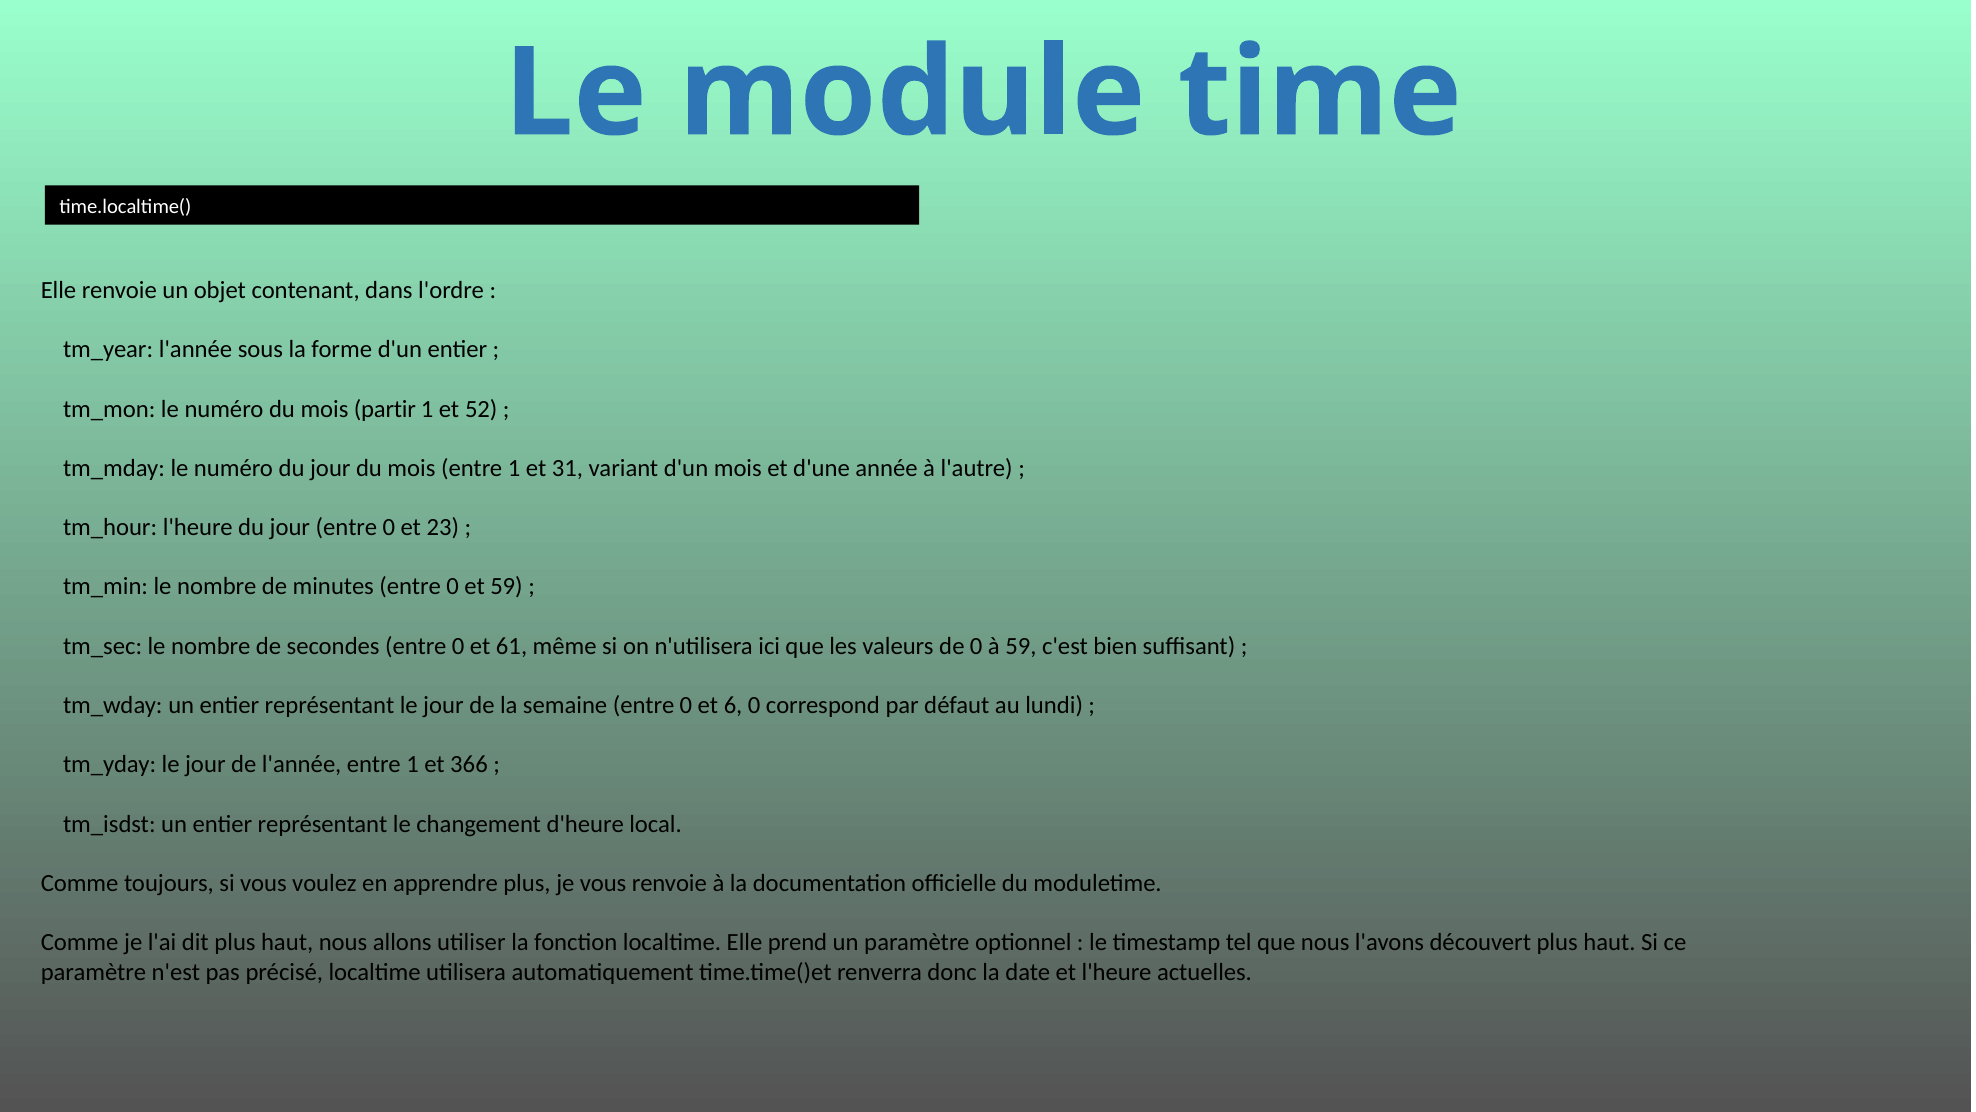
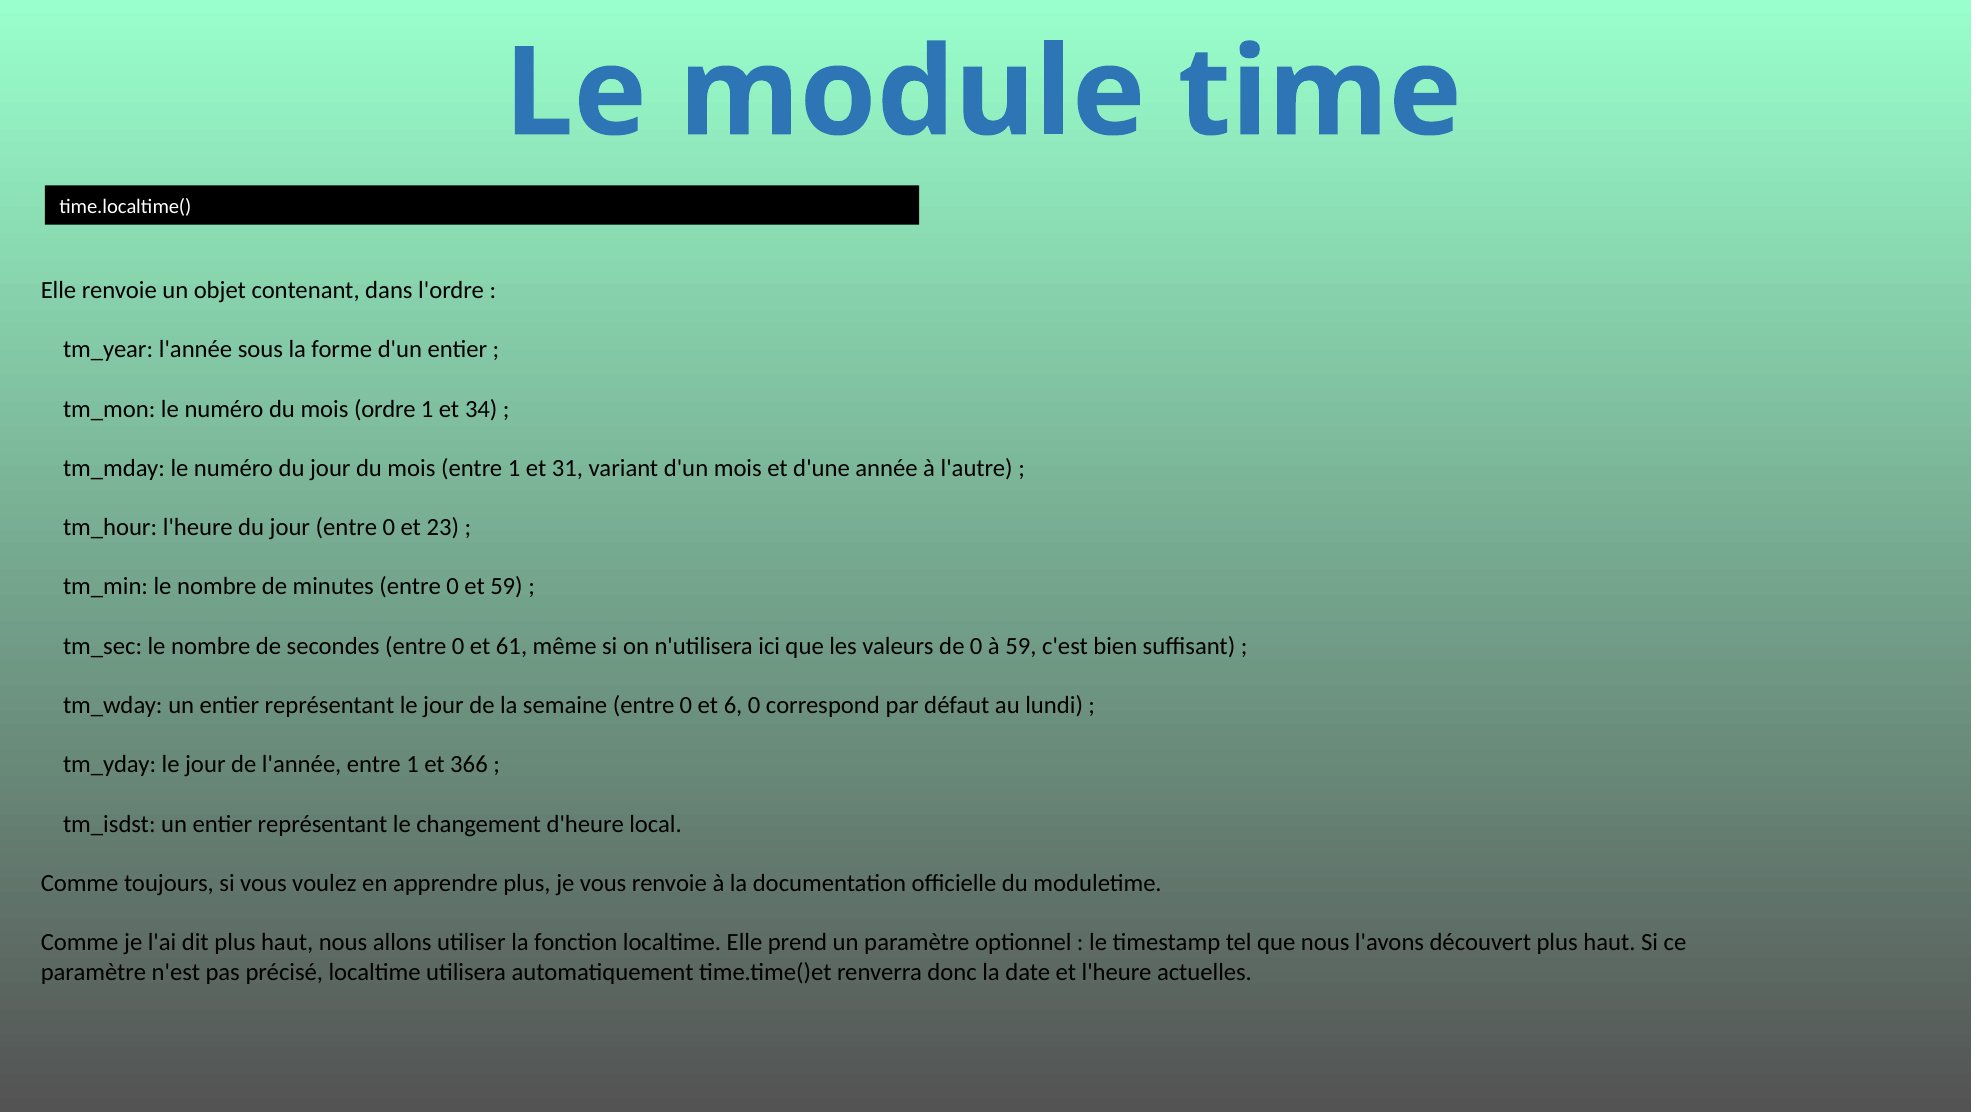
partir: partir -> ordre
52: 52 -> 34
